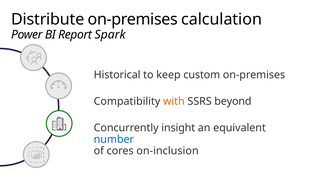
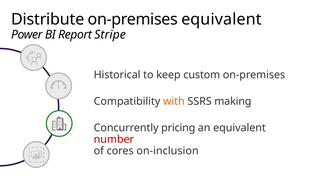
on-premises calculation: calculation -> equivalent
Spark: Spark -> Stripe
beyond: beyond -> making
insight: insight -> pricing
number colour: blue -> red
